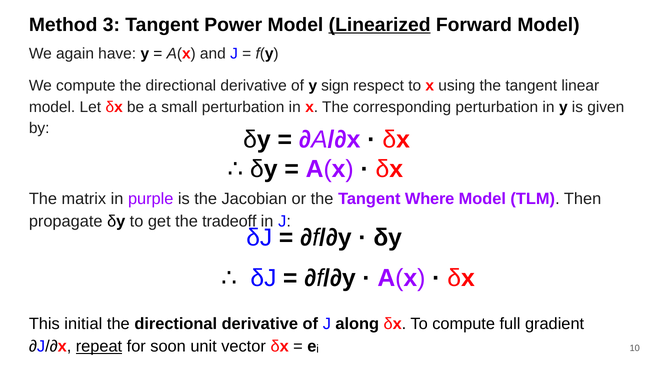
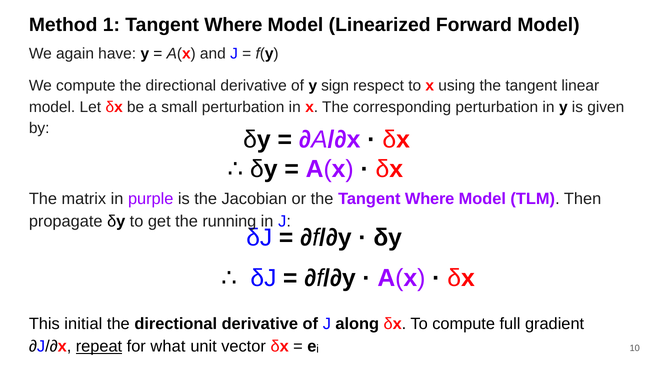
3: 3 -> 1
Power at (233, 25): Power -> Where
Linearized underline: present -> none
tradeoff: tradeoff -> running
soon: soon -> what
